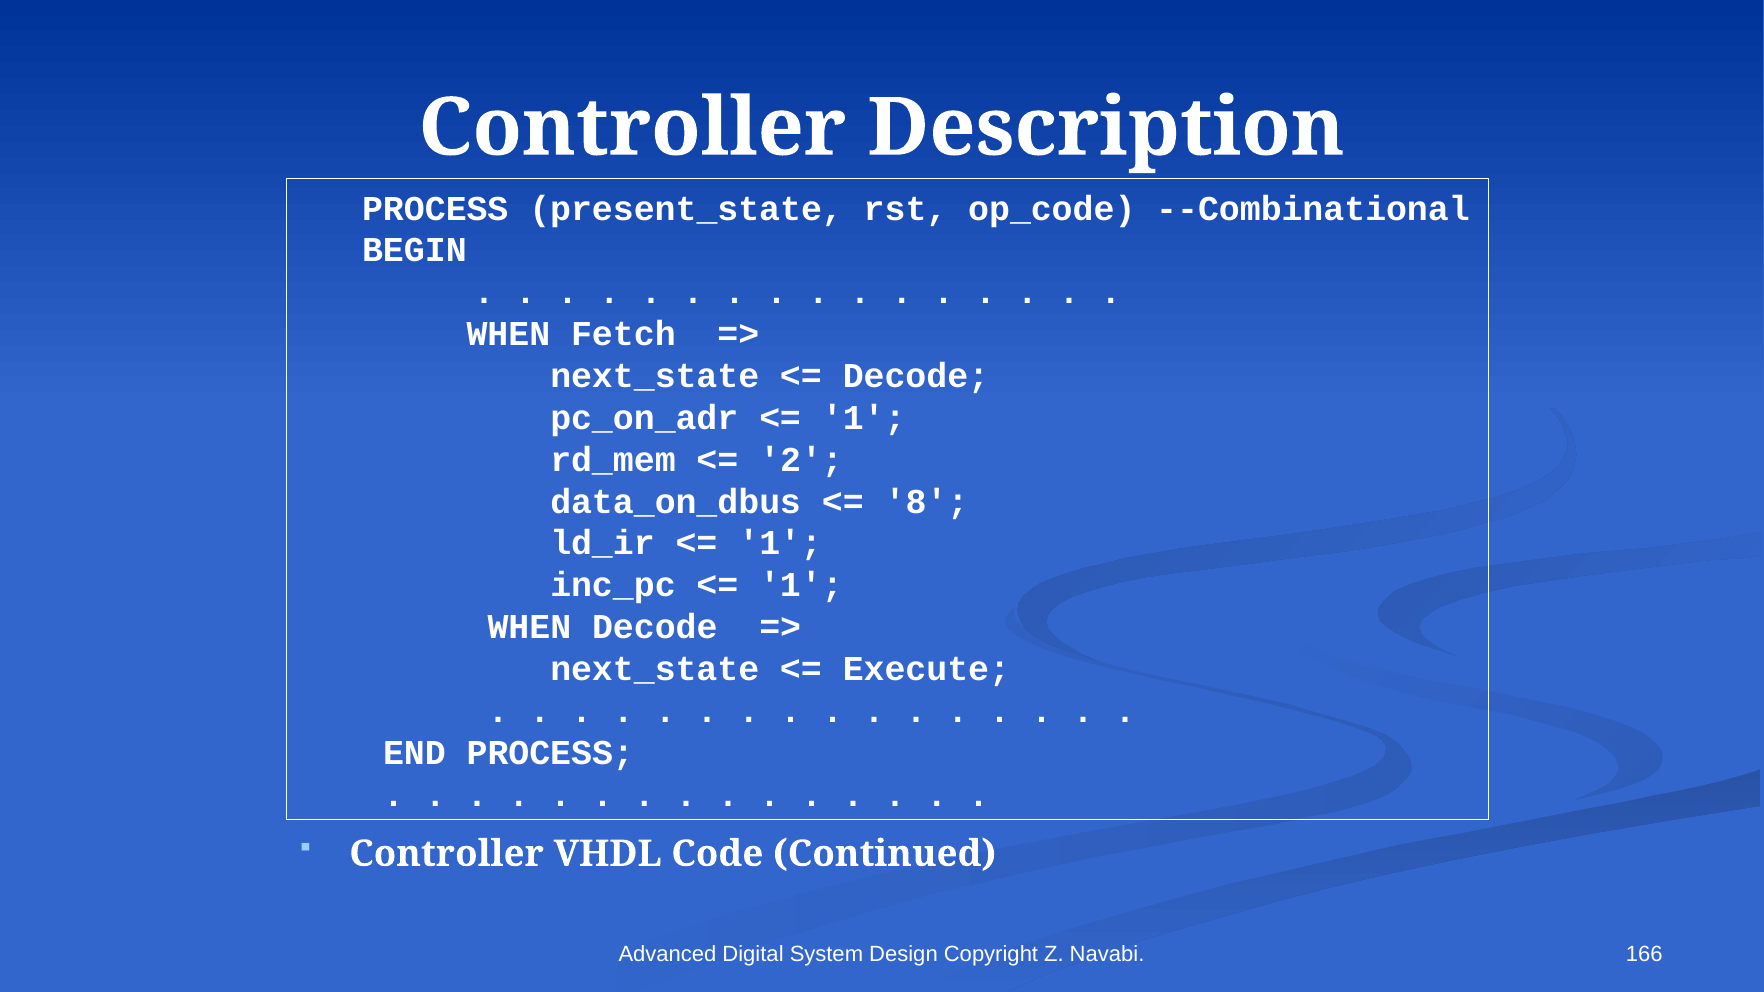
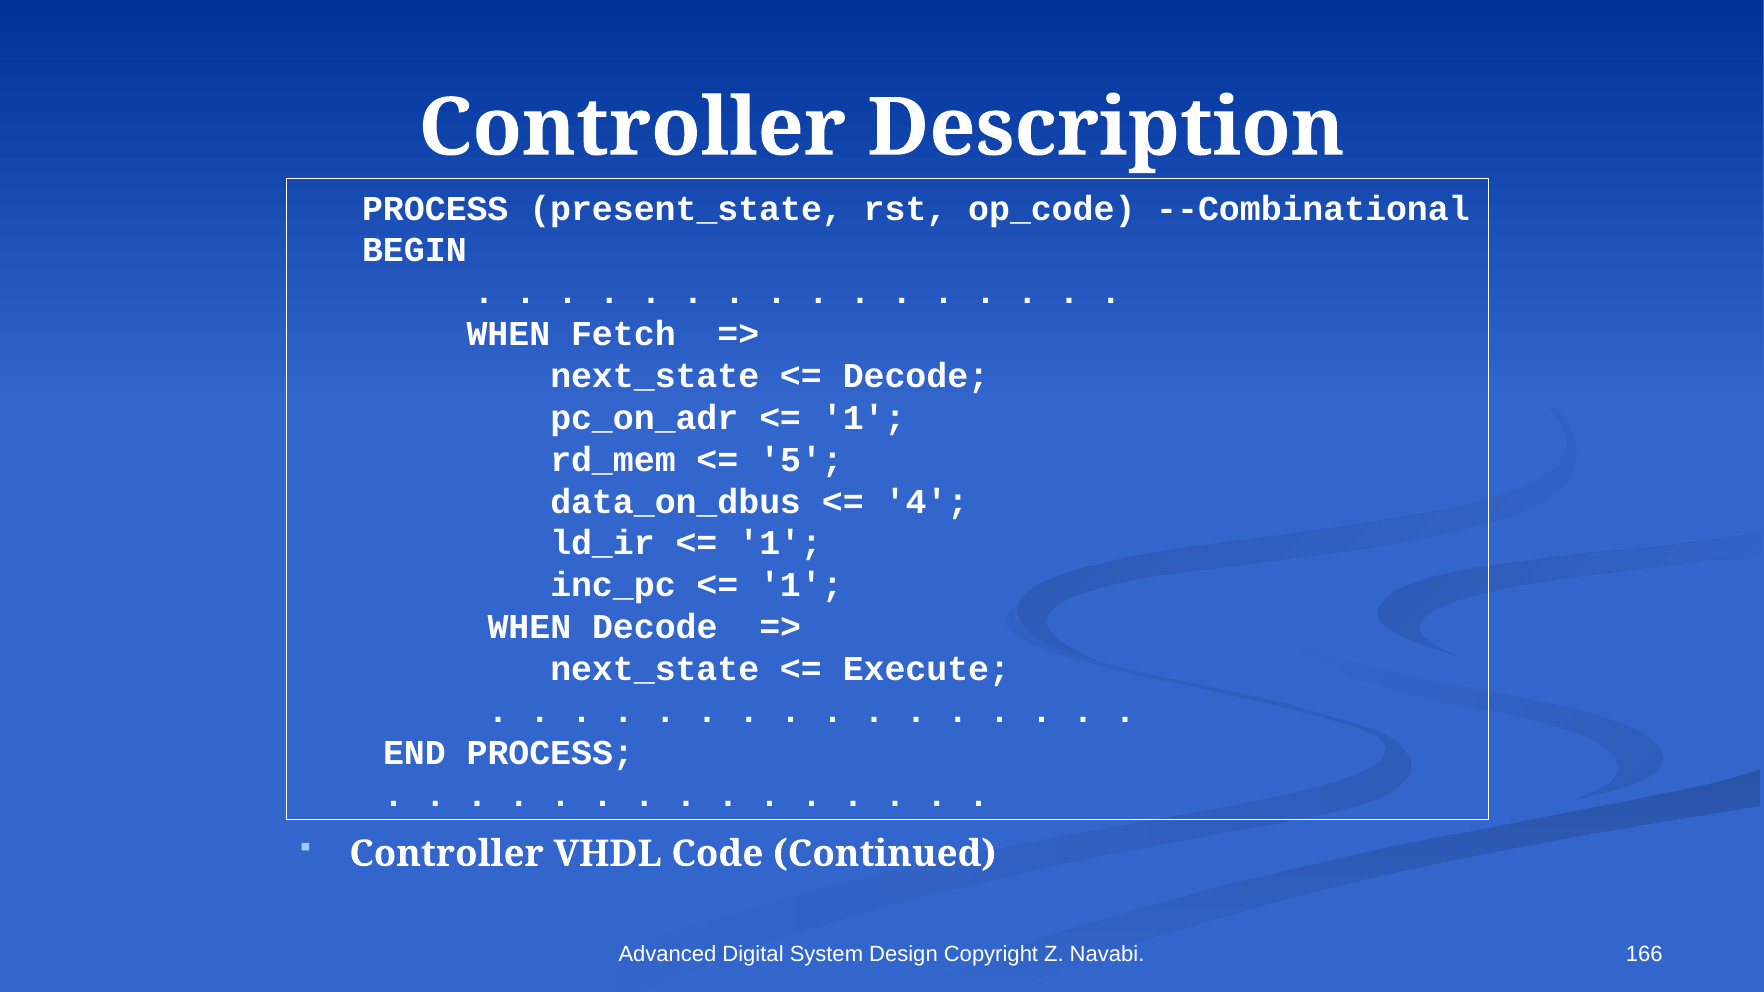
2: 2 -> 5
8: 8 -> 4
